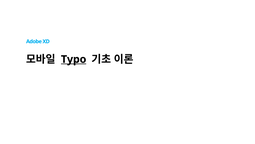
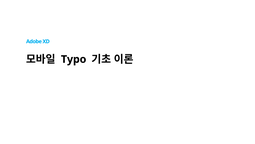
Typo underline: present -> none
